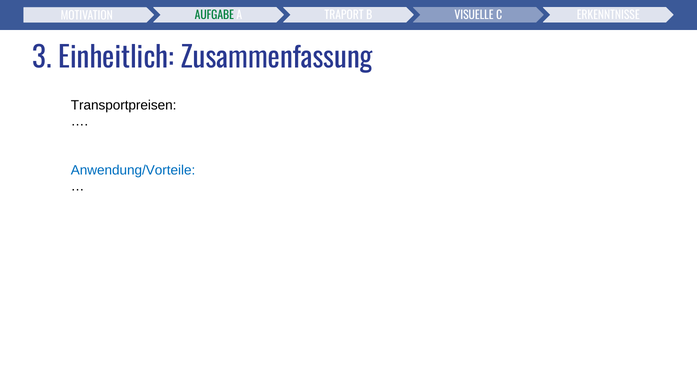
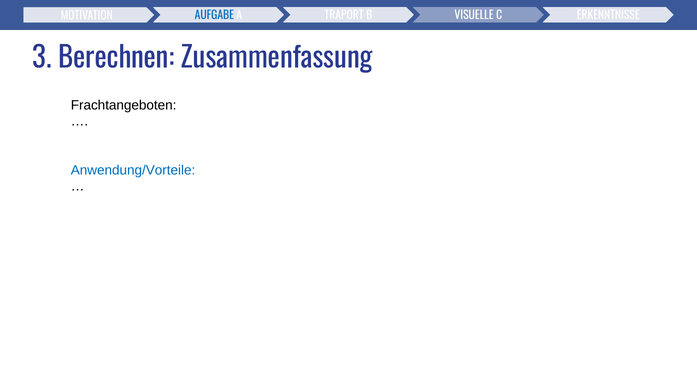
AUFGABE colour: green -> blue
Einheitlich: Einheitlich -> Berechnen
Transportpreisen: Transportpreisen -> Frachtangeboten
